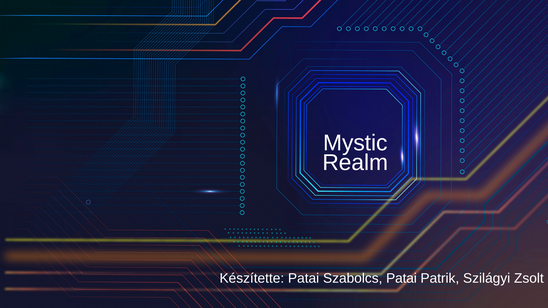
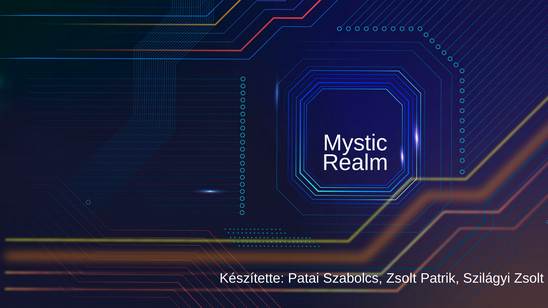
Szabolcs Patai: Patai -> Zsolt
